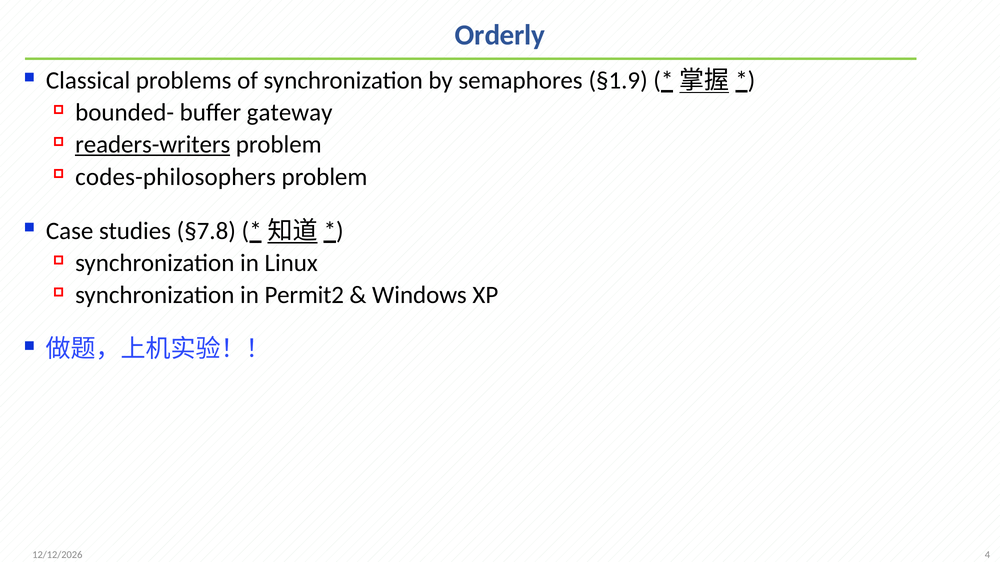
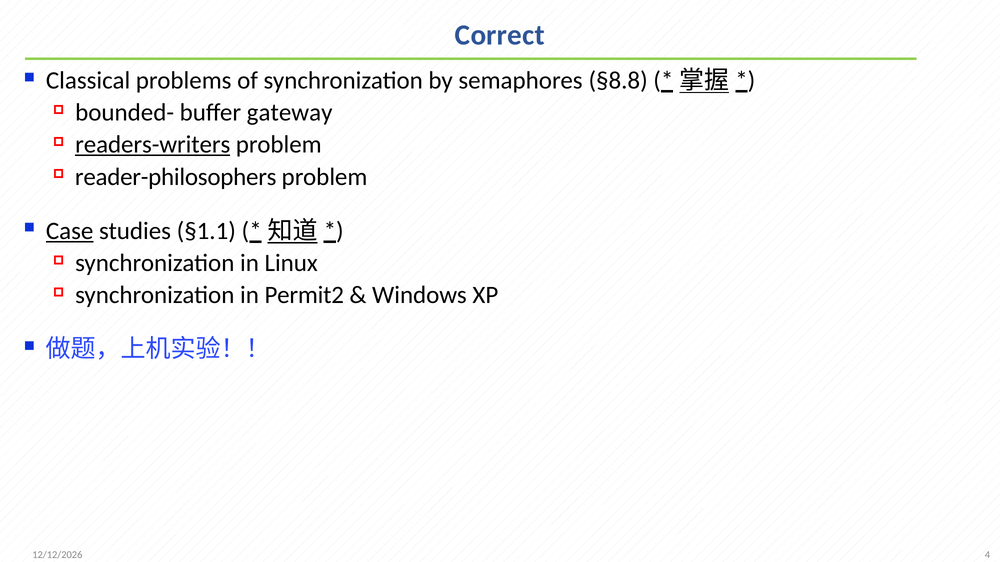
Orderly: Orderly -> Correct
§1.9: §1.9 -> §8.8
codes-philosophers: codes-philosophers -> reader-philosophers
Case underline: none -> present
§7.8: §7.8 -> §1.1
